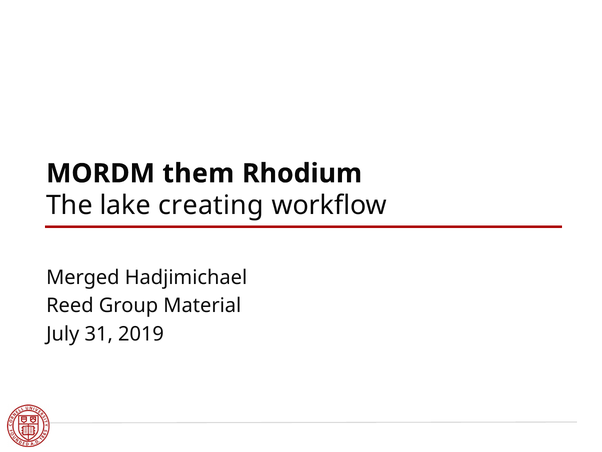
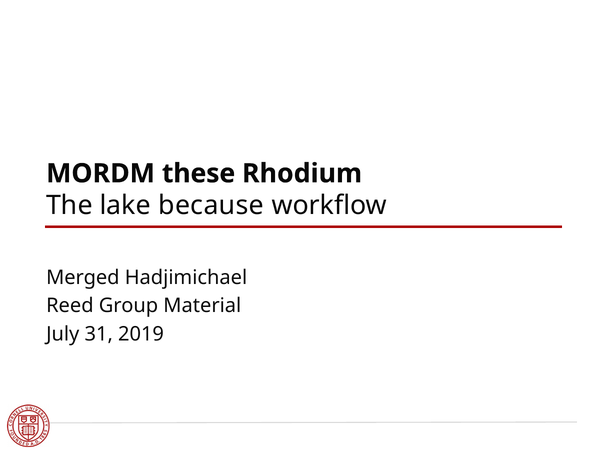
them: them -> these
creating: creating -> because
